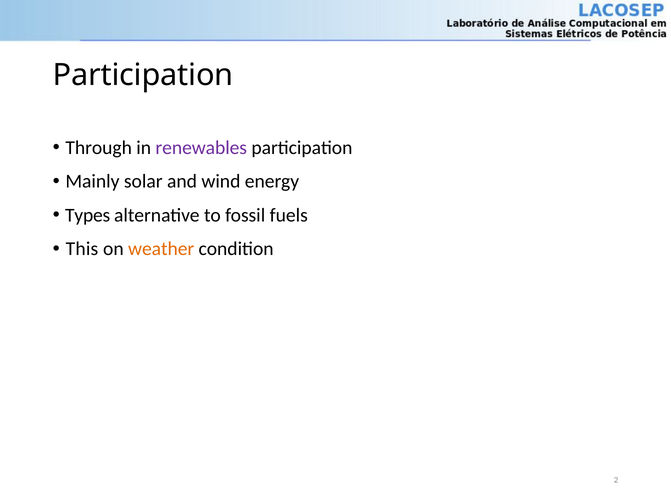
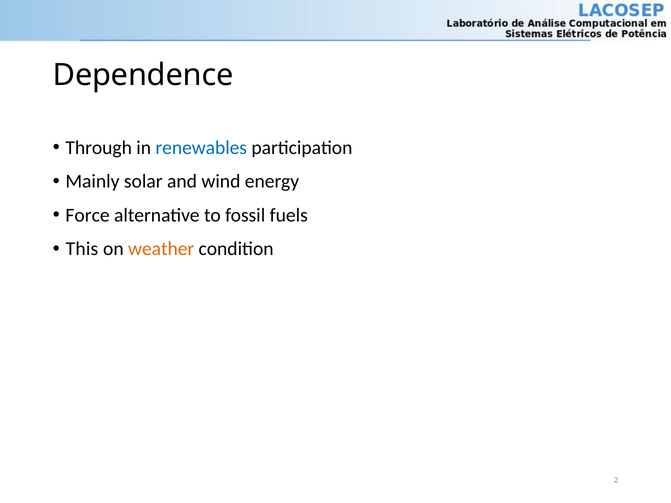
Participation at (143, 75): Participation -> Dependence
renewables colour: purple -> blue
Types: Types -> Force
